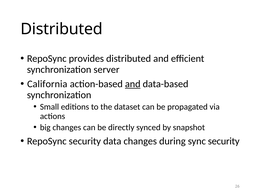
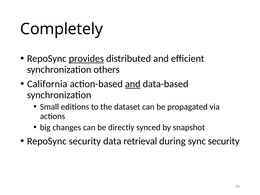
Distributed at (62, 29): Distributed -> Completely
provides underline: none -> present
server: server -> others
data changes: changes -> retrieval
